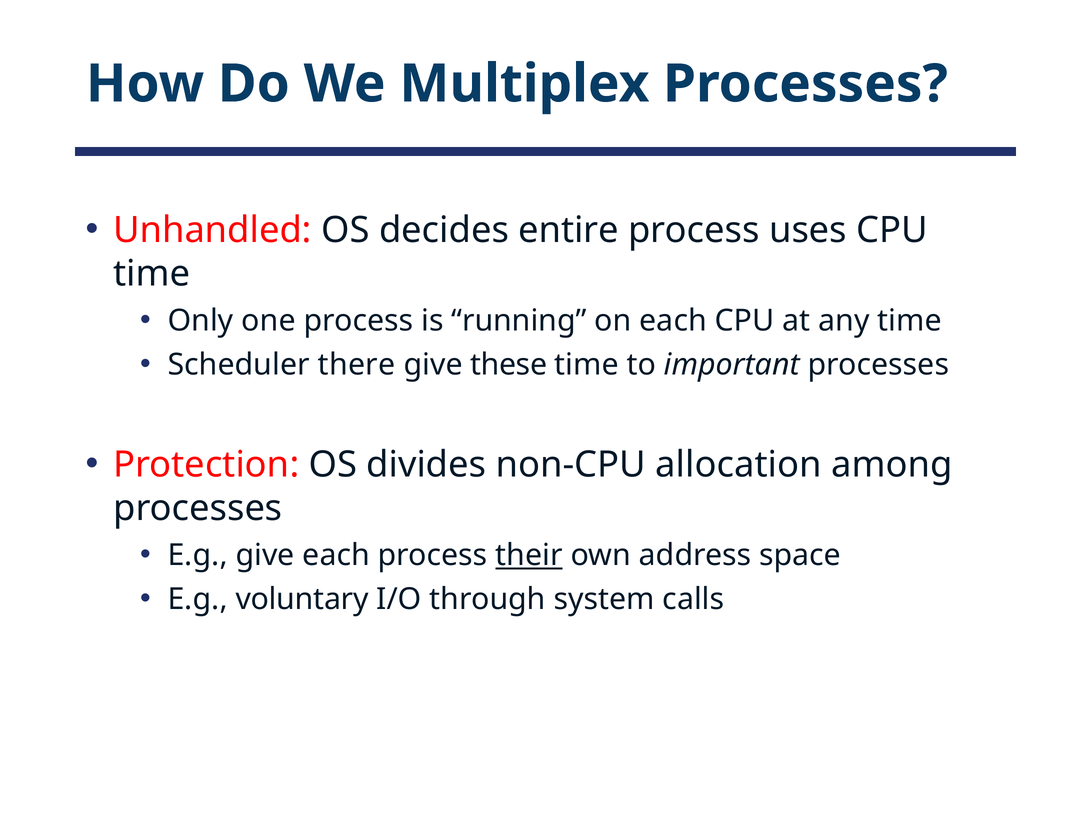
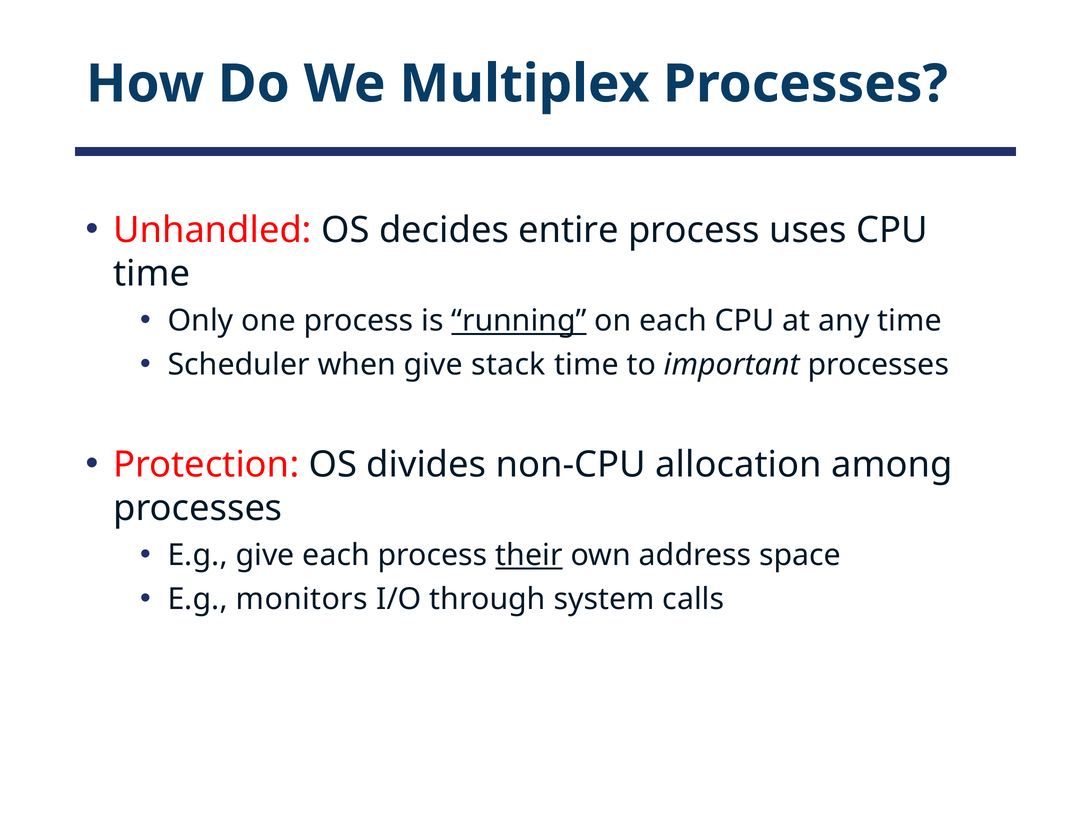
running underline: none -> present
there: there -> when
these: these -> stack
voluntary: voluntary -> monitors
